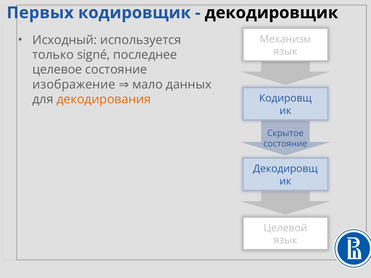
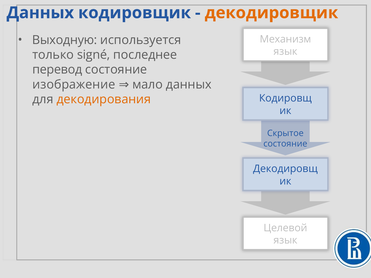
Первых at (40, 13): Первых -> Данных
декодировщик colour: black -> orange
Исходный: Исходный -> Выходную
целевое: целевое -> перевод
